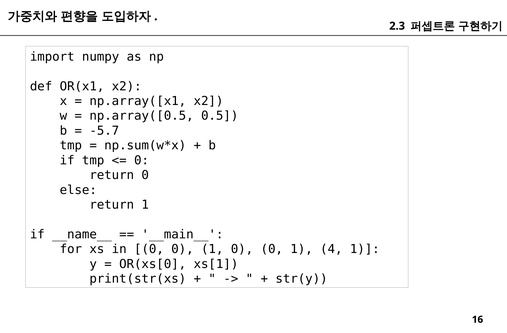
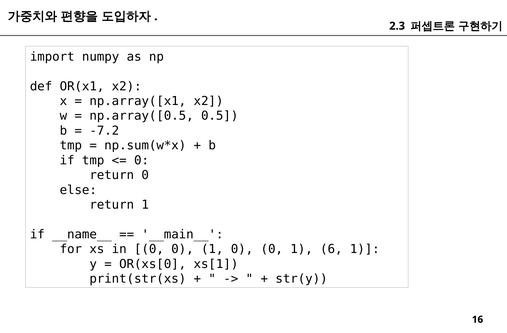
-5.7: -5.7 -> -7.2
4: 4 -> 6
